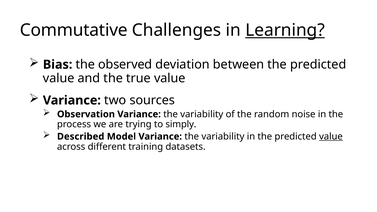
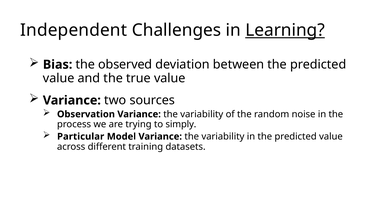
Commutative: Commutative -> Independent
Described: Described -> Particular
value at (331, 137) underline: present -> none
